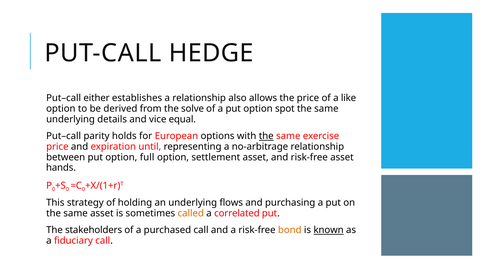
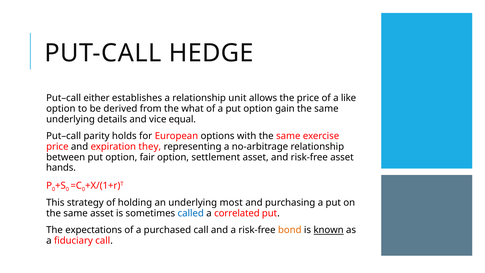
also: also -> unit
solve: solve -> what
spot: spot -> gain
the at (266, 136) underline: present -> none
until: until -> they
full: full -> fair
flows: flows -> most
called colour: orange -> blue
stakeholders: stakeholders -> expectations
